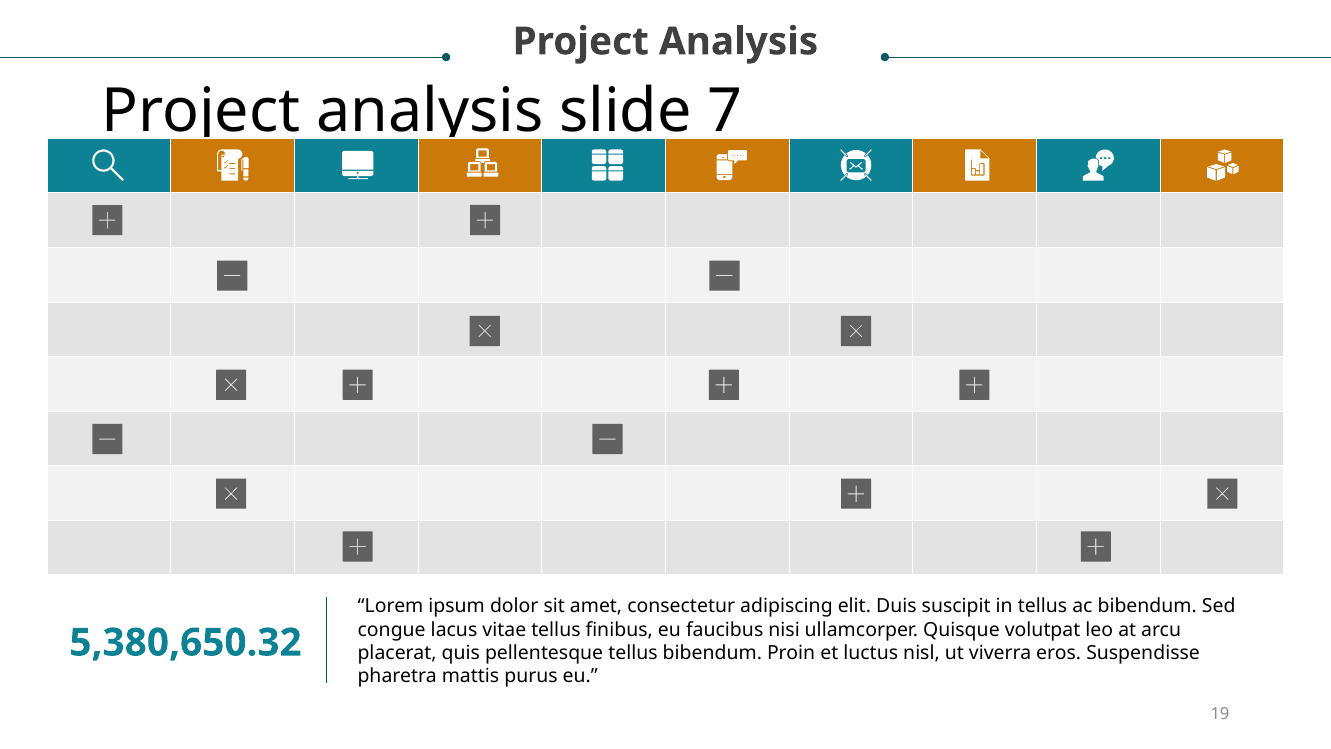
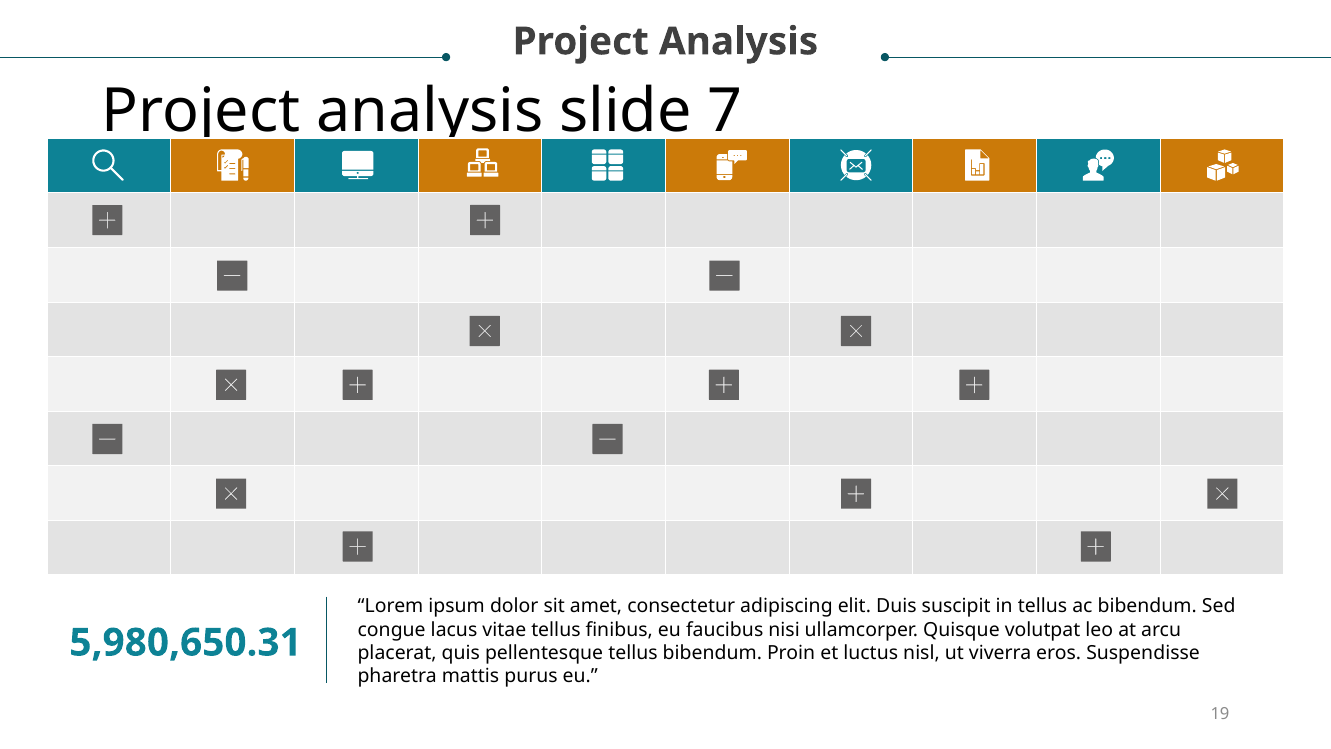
5,380,650.32: 5,380,650.32 -> 5,980,650.31
